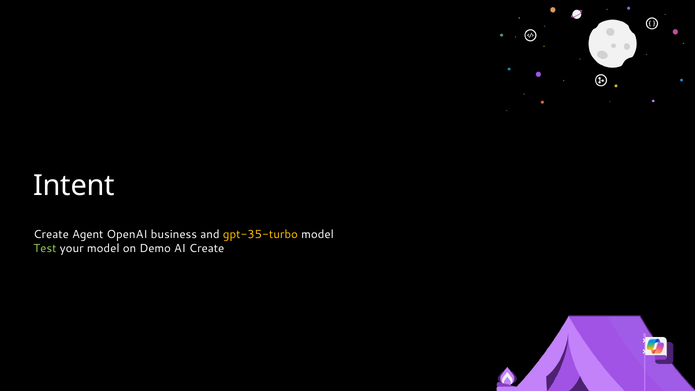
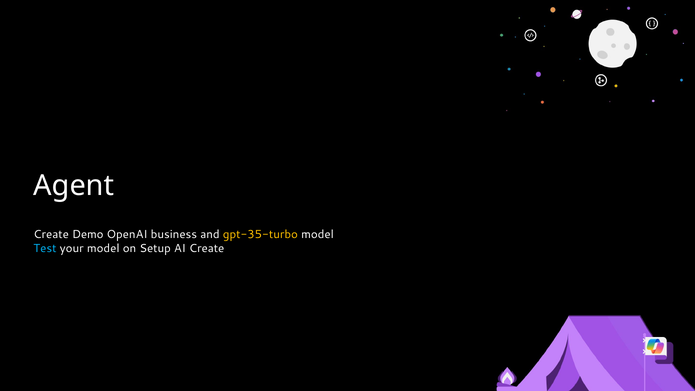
Intent: Intent -> Agent
Agent: Agent -> Demo
Test colour: light green -> light blue
Demo: Demo -> Setup
